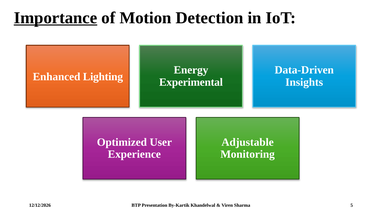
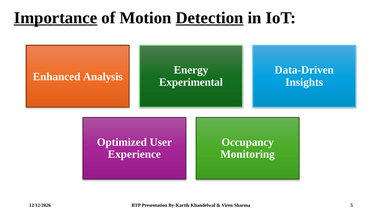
Detection underline: none -> present
Lighting: Lighting -> Analysis
Adjustable: Adjustable -> Occupancy
